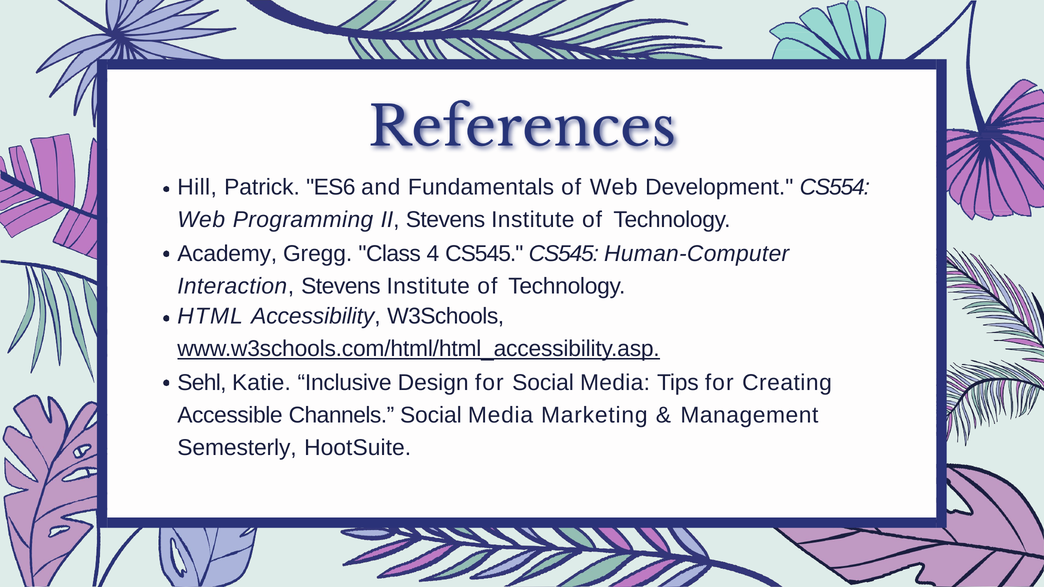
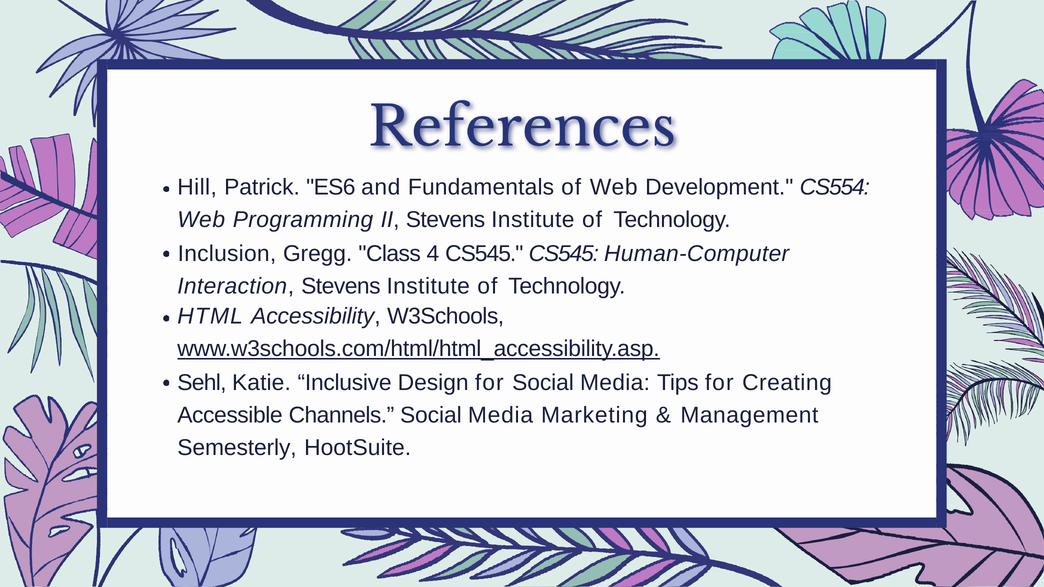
Academy: Academy -> Inclusion
